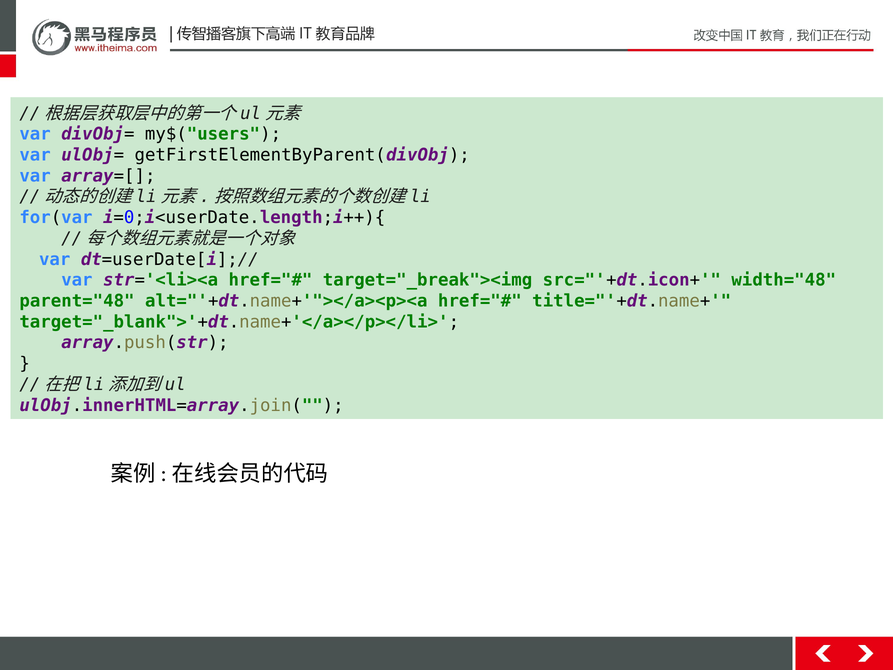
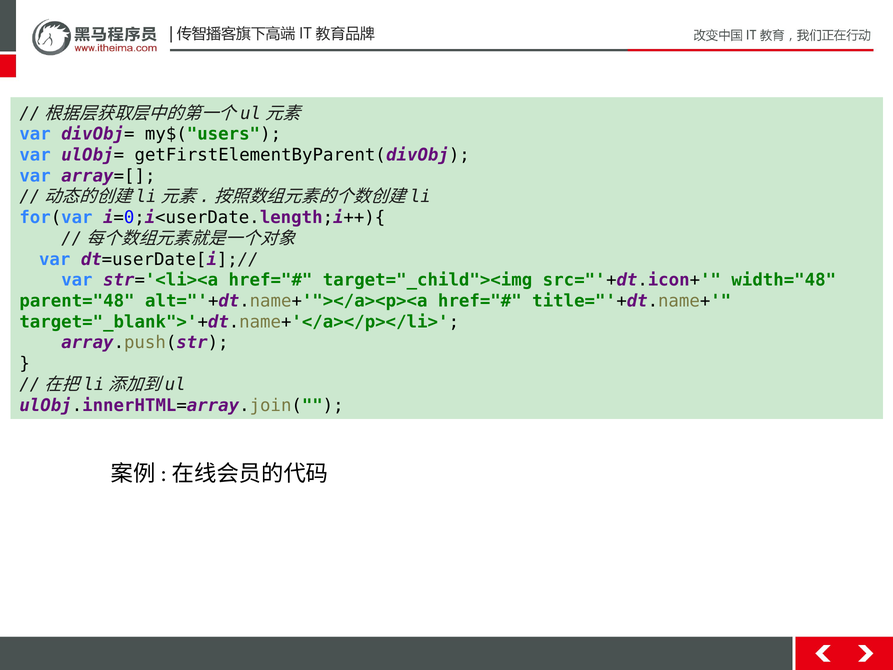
target="_break"><img: target="_break"><img -> target="_child"><img
